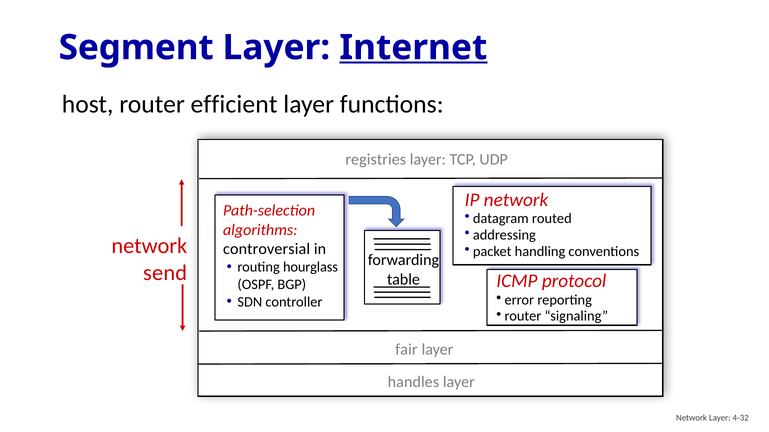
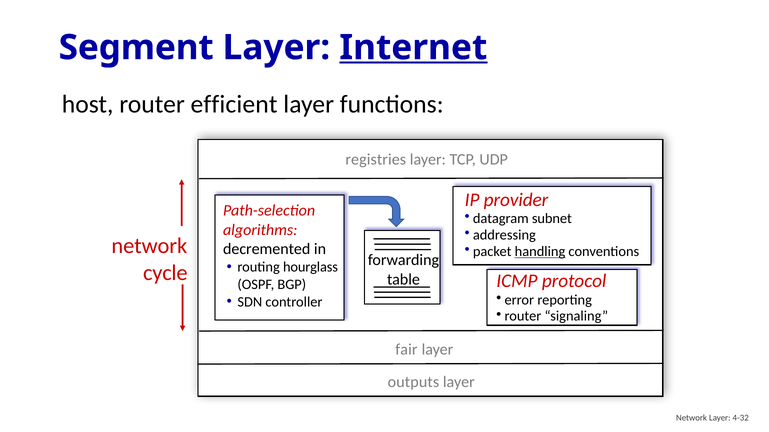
IP network: network -> provider
routed: routed -> subnet
controversial: controversial -> decremented
handling underline: none -> present
send: send -> cycle
handles: handles -> outputs
